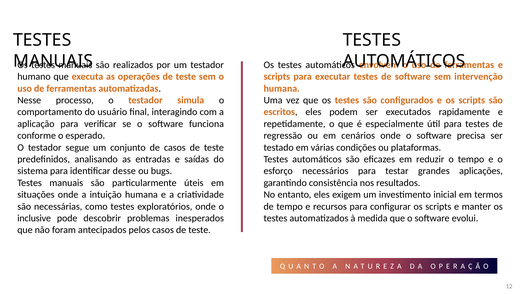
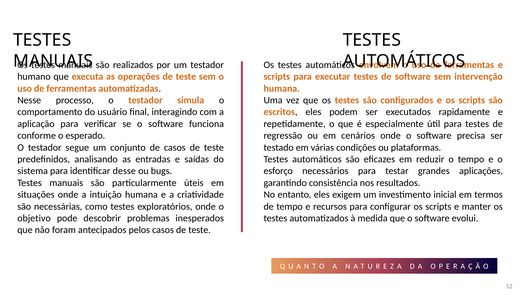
inclusive: inclusive -> objetivo
